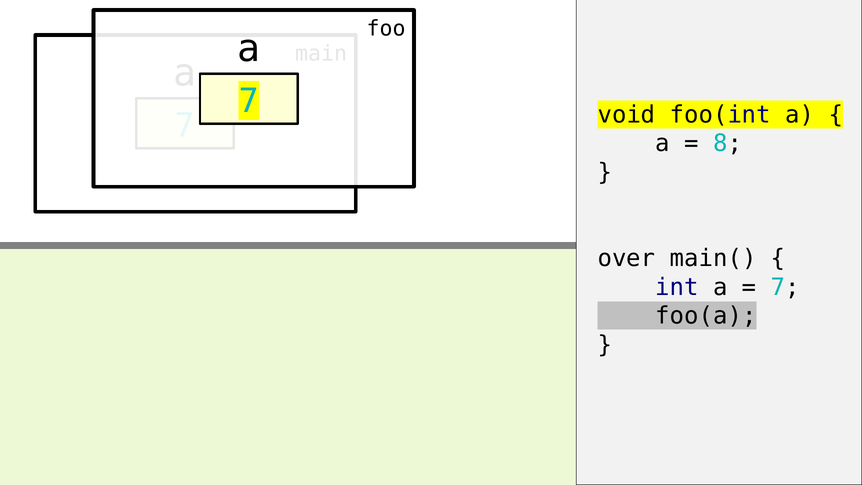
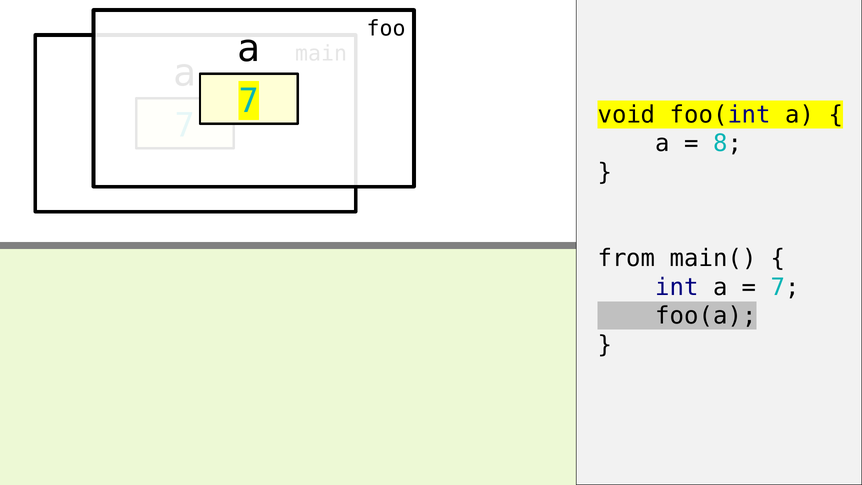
over: over -> from
